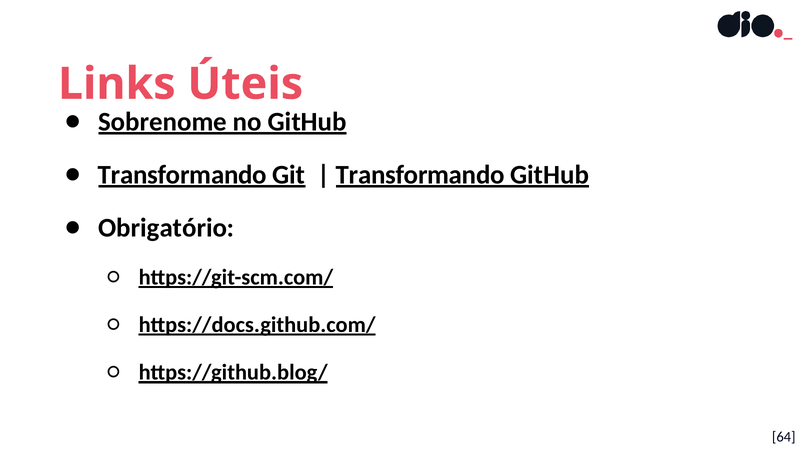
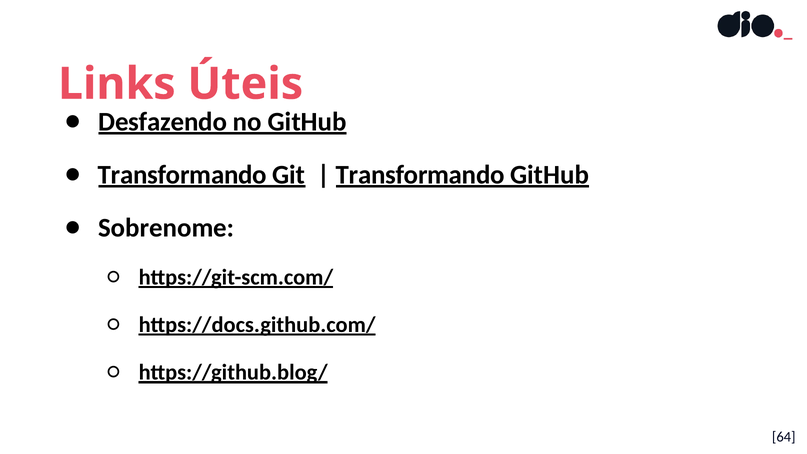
Sobrenome: Sobrenome -> Desfazendo
Obrigatório: Obrigatório -> Sobrenome
